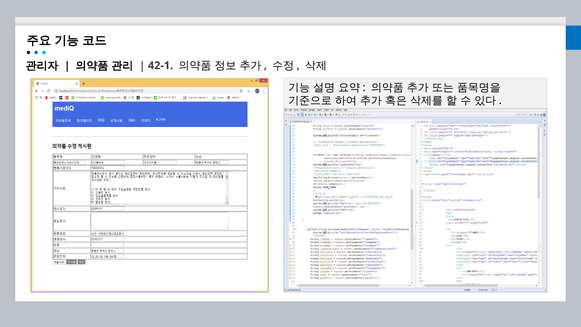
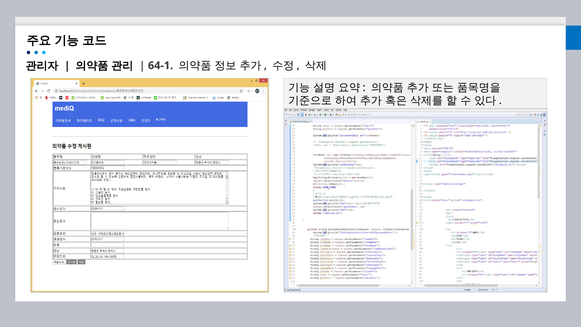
42-1: 42-1 -> 64-1
